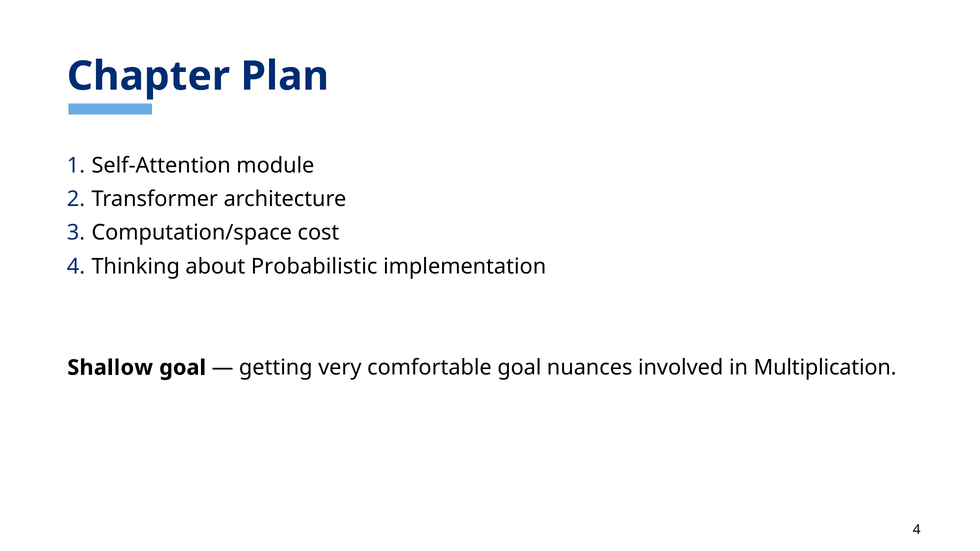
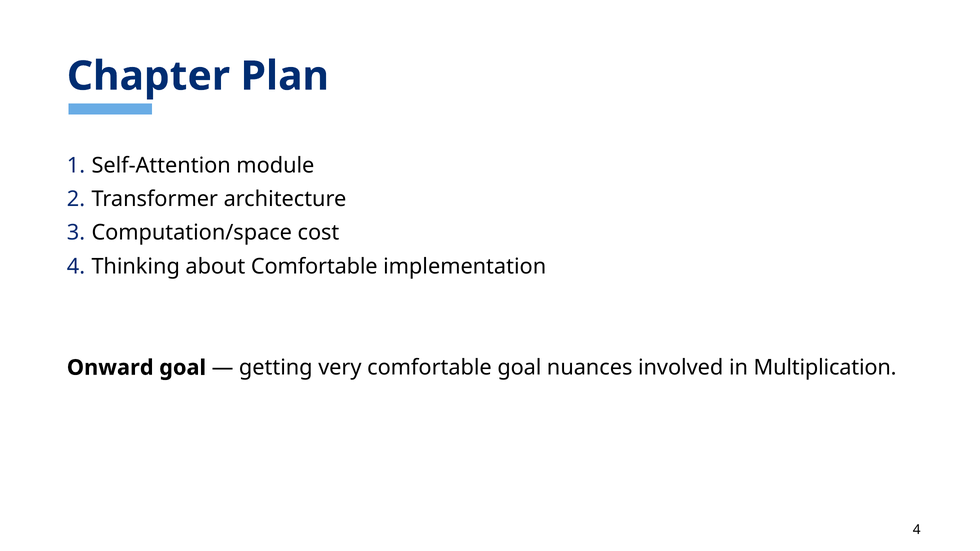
about Probabilistic: Probabilistic -> Comfortable
Shallow: Shallow -> Onward
